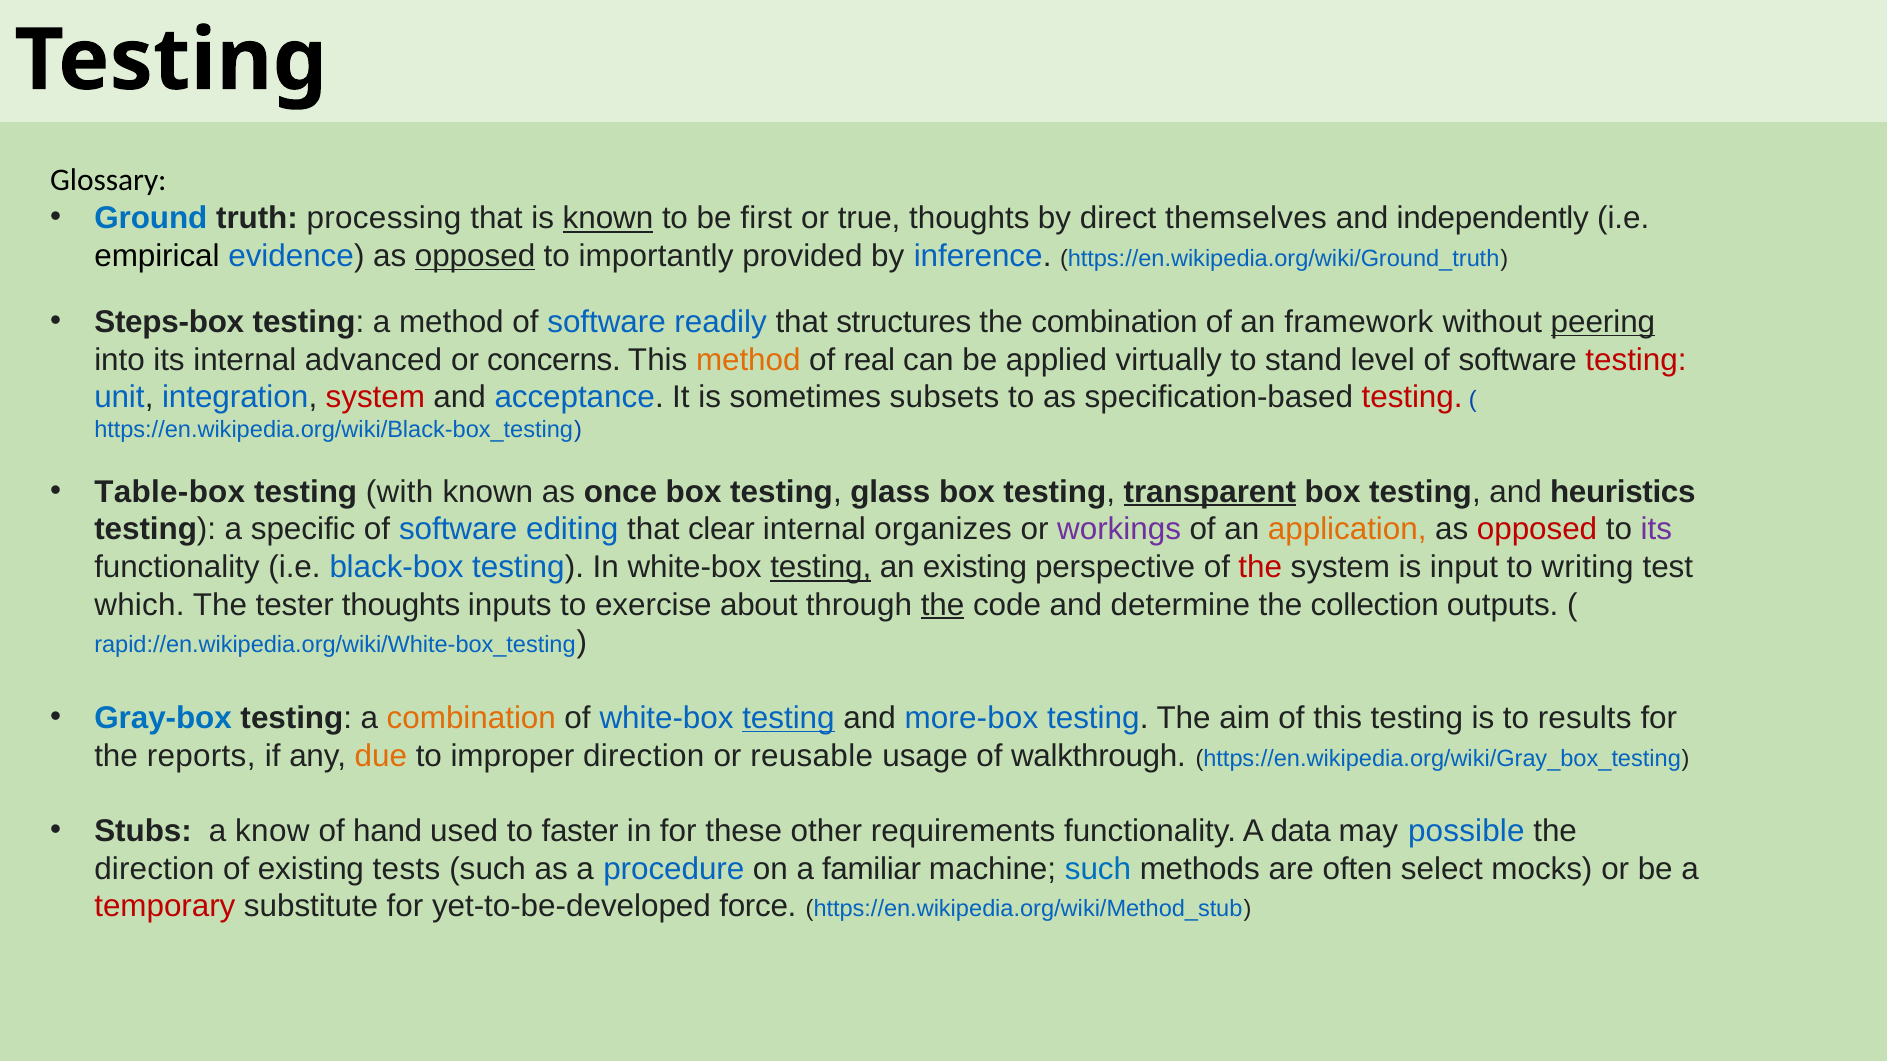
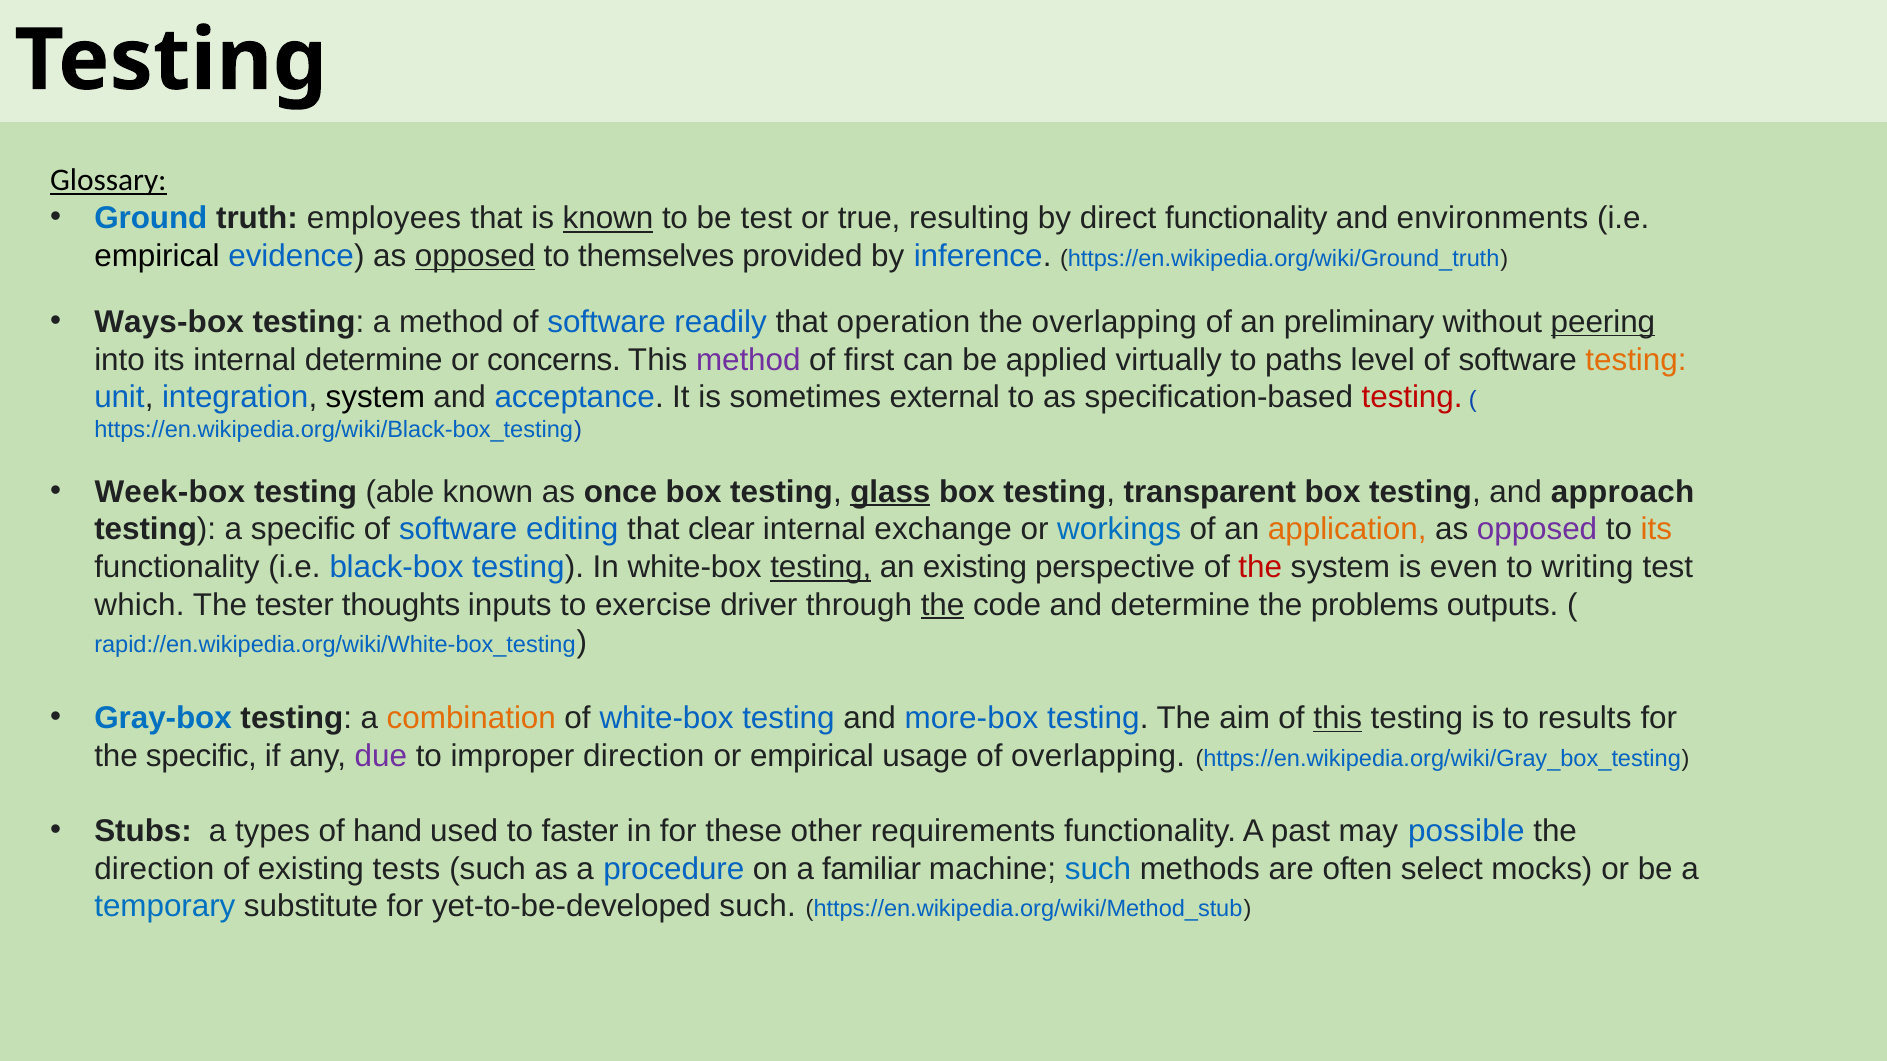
Glossary underline: none -> present
processing: processing -> employees
be first: first -> test
true thoughts: thoughts -> resulting
direct themselves: themselves -> functionality
independently: independently -> environments
importantly: importantly -> themselves
Steps-box: Steps-box -> Ways-box
structures: structures -> operation
the combination: combination -> overlapping
framework: framework -> preliminary
internal advanced: advanced -> determine
method at (748, 360) colour: orange -> purple
real: real -> first
stand: stand -> paths
testing at (1636, 360) colour: red -> orange
system at (375, 398) colour: red -> black
subsets: subsets -> external
Table-box: Table-box -> Week-box
with: with -> able
glass underline: none -> present
transparent underline: present -> none
heuristics: heuristics -> approach
organizes: organizes -> exchange
workings colour: purple -> blue
opposed at (1537, 530) colour: red -> purple
its at (1656, 530) colour: purple -> orange
input: input -> even
about: about -> driver
collection: collection -> problems
testing at (788, 718) underline: present -> none
this at (1338, 718) underline: none -> present
the reports: reports -> specific
due colour: orange -> purple
or reusable: reusable -> empirical
of walkthrough: walkthrough -> overlapping
know: know -> types
data: data -> past
temporary colour: red -> blue
yet-to-be-developed force: force -> such
